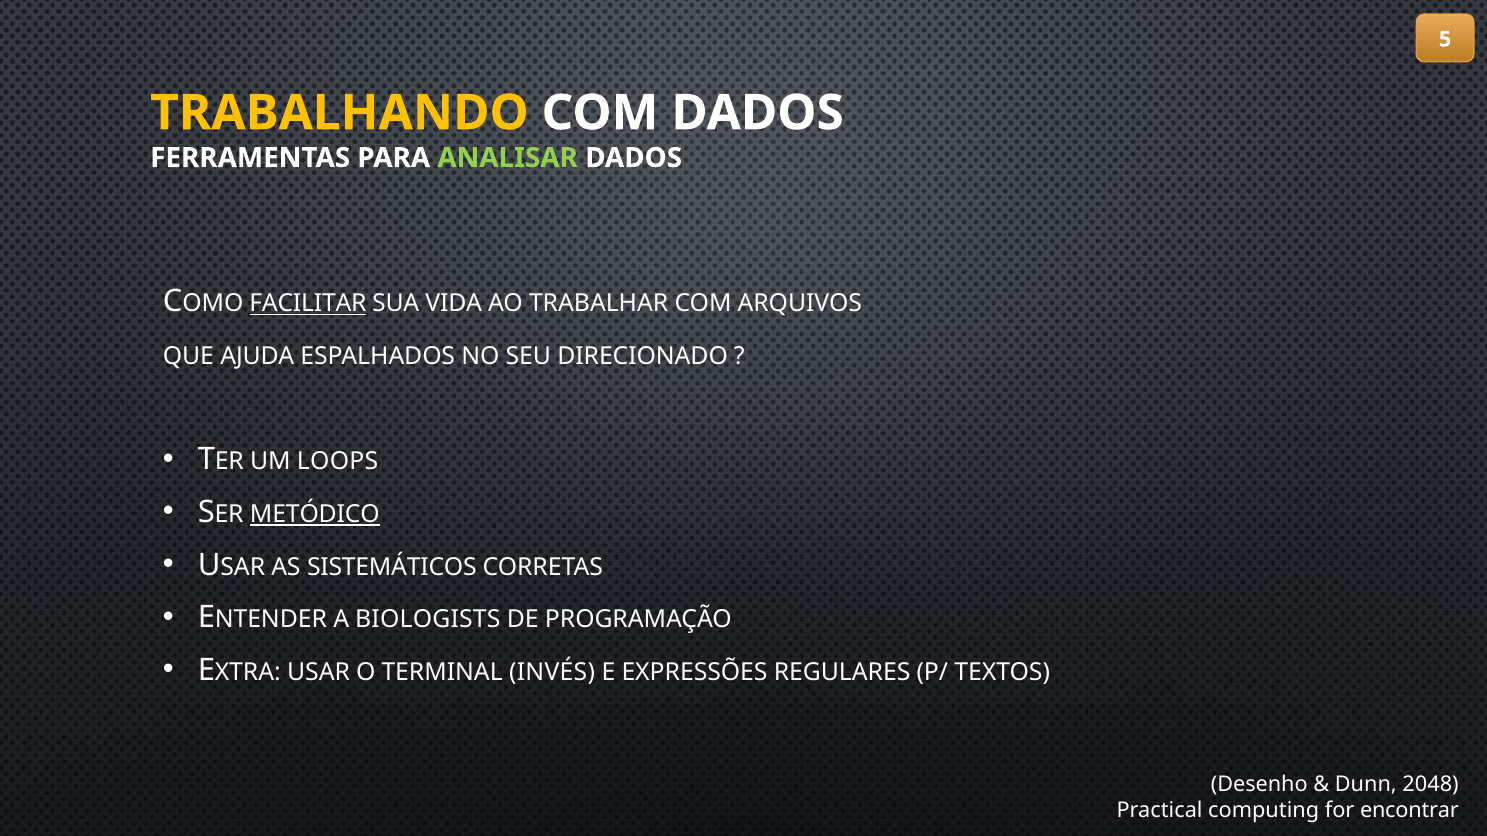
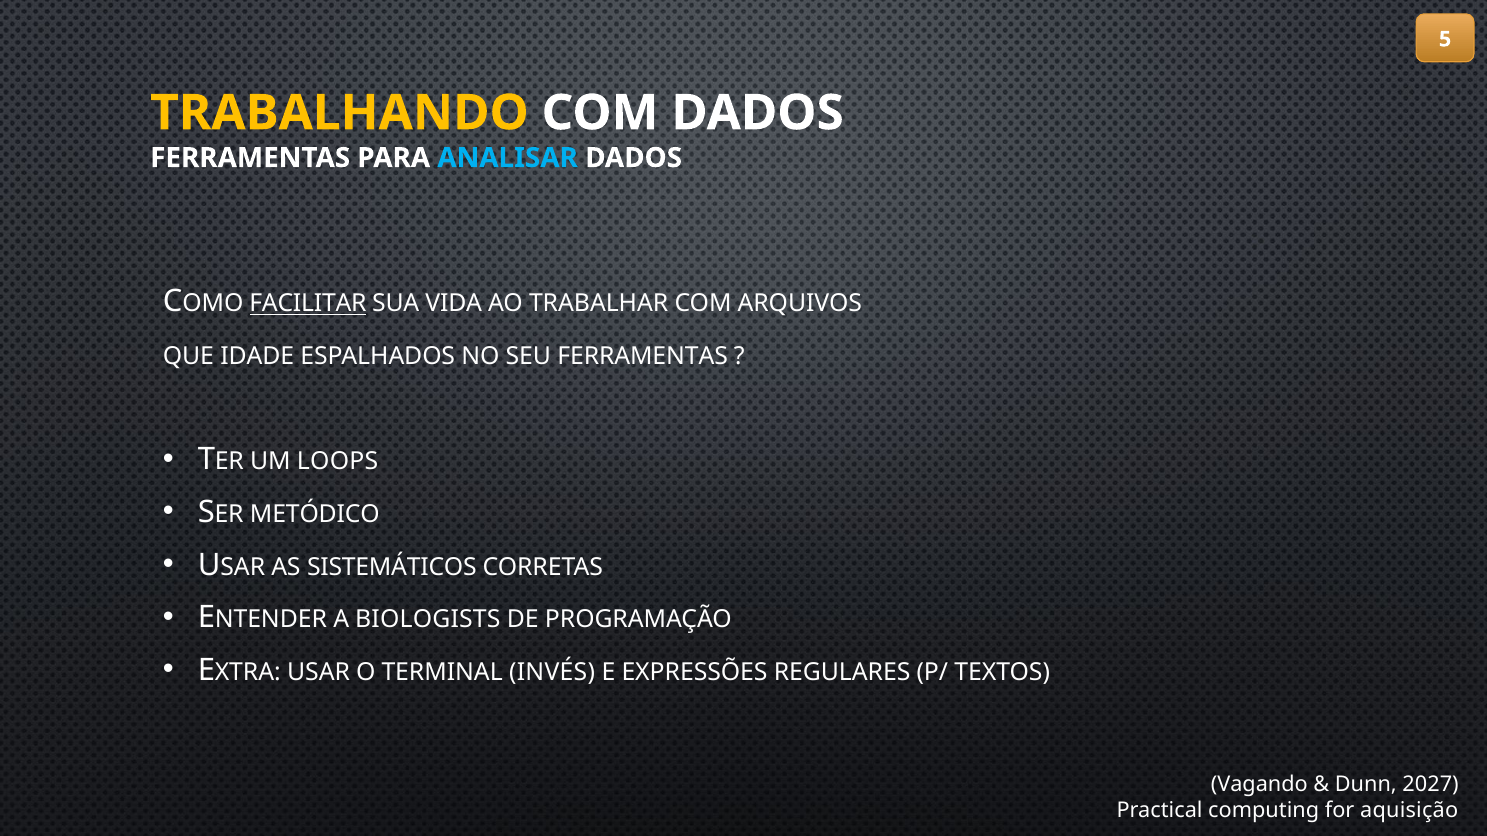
ANALISAR colour: light green -> light blue
AJUDA: AJUDA -> IDADE
SEU DIRECIONADO: DIRECIONADO -> FERRAMENTAS
METÓDICO underline: present -> none
Desenho: Desenho -> Vagando
2048: 2048 -> 2027
encontrar: encontrar -> aquisição
